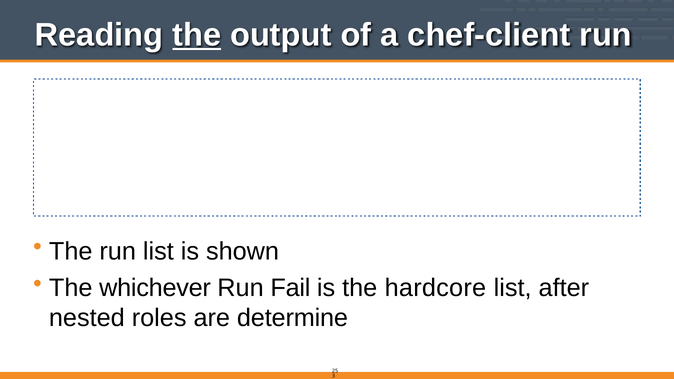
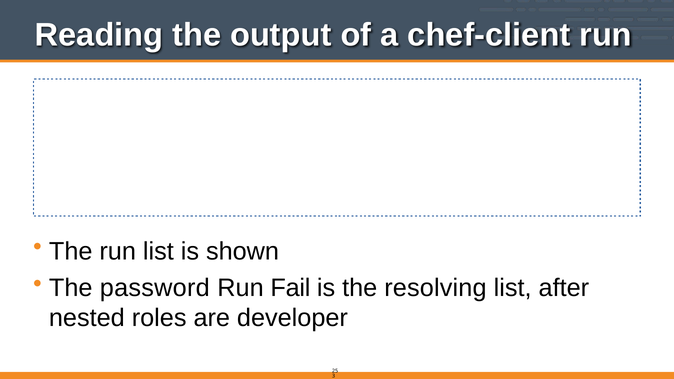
the at (197, 35) underline: present -> none
whichever: whichever -> password
hardcore: hardcore -> resolving
determine: determine -> developer
